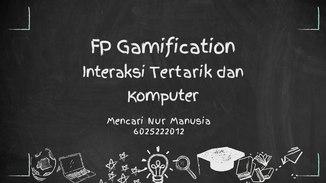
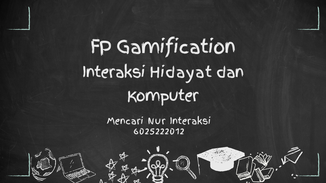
Tertarik: Tertarik -> Hidayat
Nur Manusia: Manusia -> Interaksi
